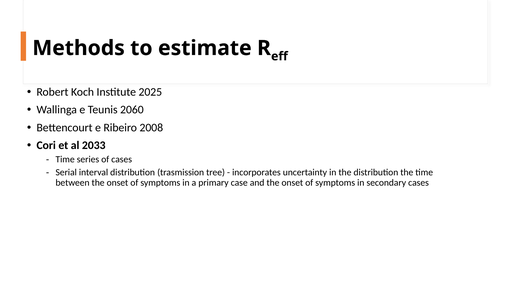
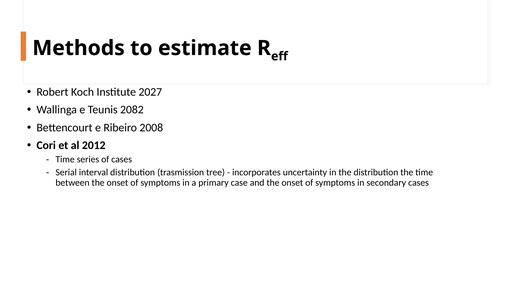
2025: 2025 -> 2027
2060: 2060 -> 2082
2033: 2033 -> 2012
